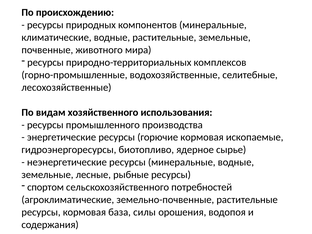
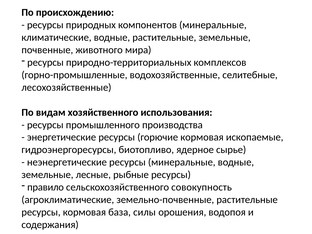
спортом: спортом -> правило
потребностей: потребностей -> совокупность
